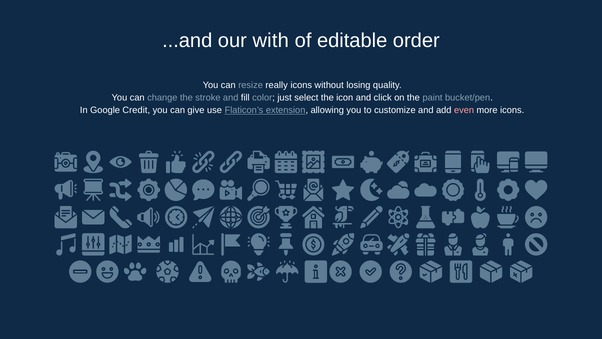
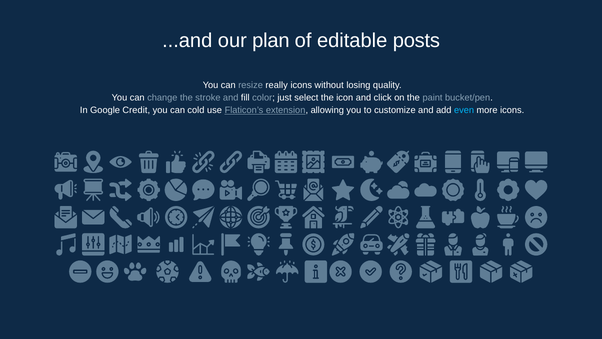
with: with -> plan
order: order -> posts
give: give -> cold
even colour: pink -> light blue
